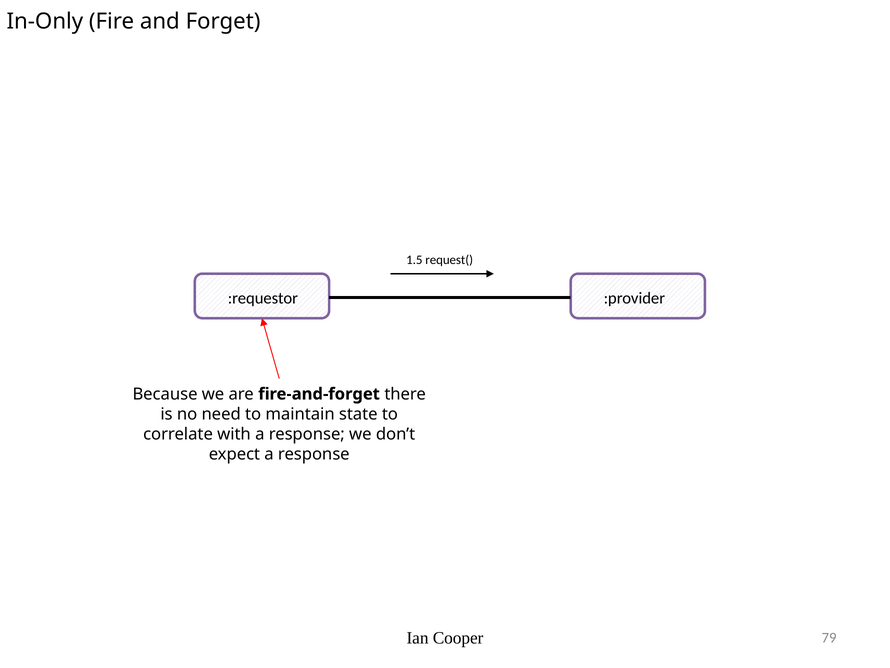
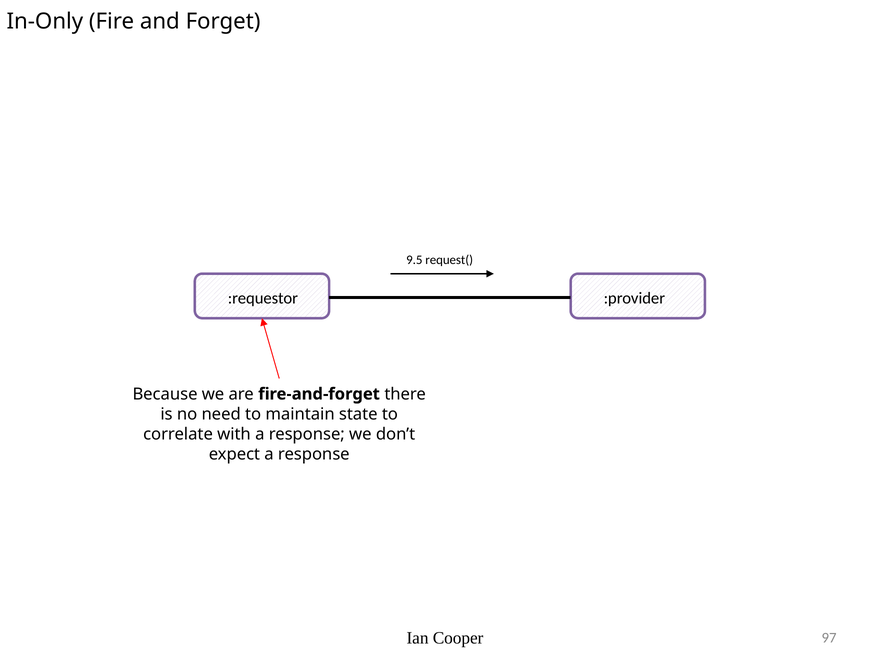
1.5: 1.5 -> 9.5
79: 79 -> 97
